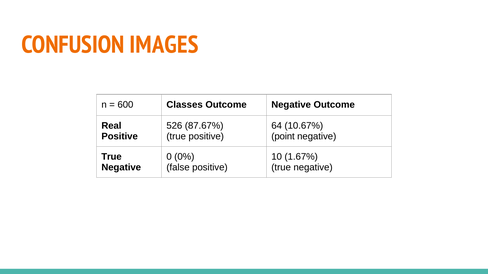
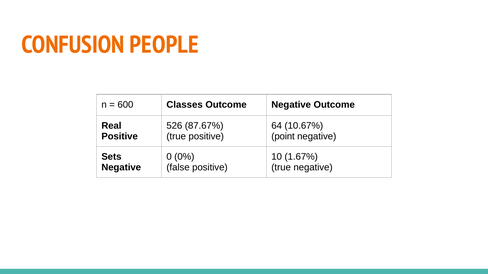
IMAGES: IMAGES -> PEOPLE
True at (111, 157): True -> Sets
